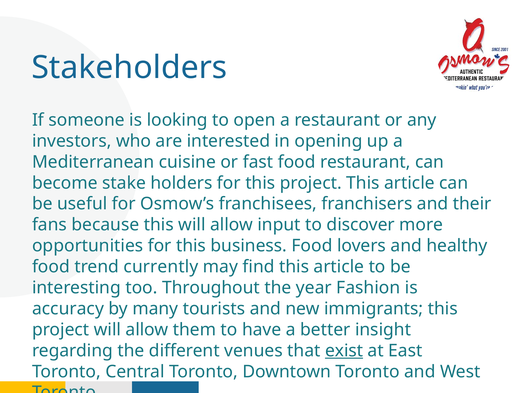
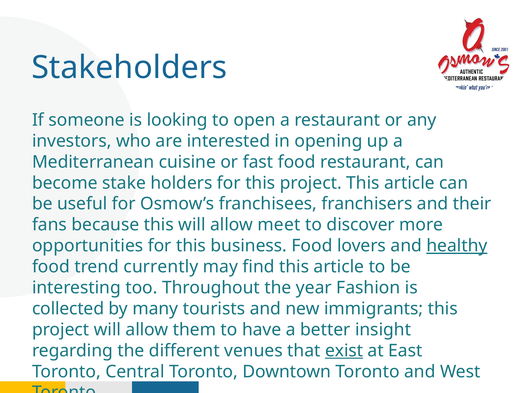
input: input -> meet
healthy underline: none -> present
accuracy: accuracy -> collected
